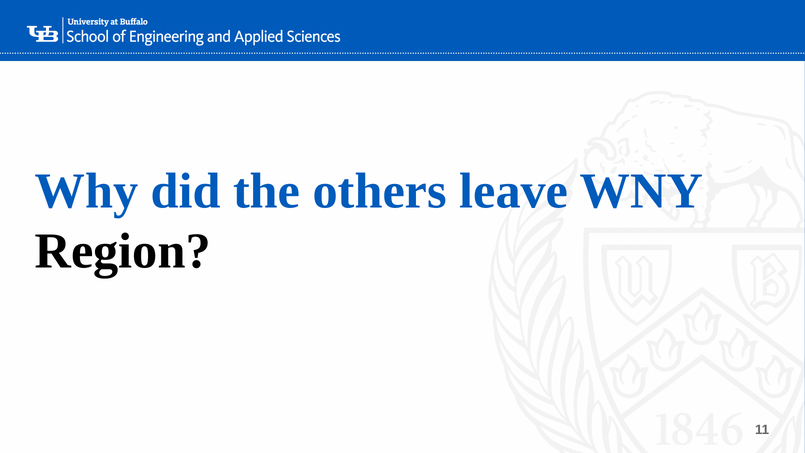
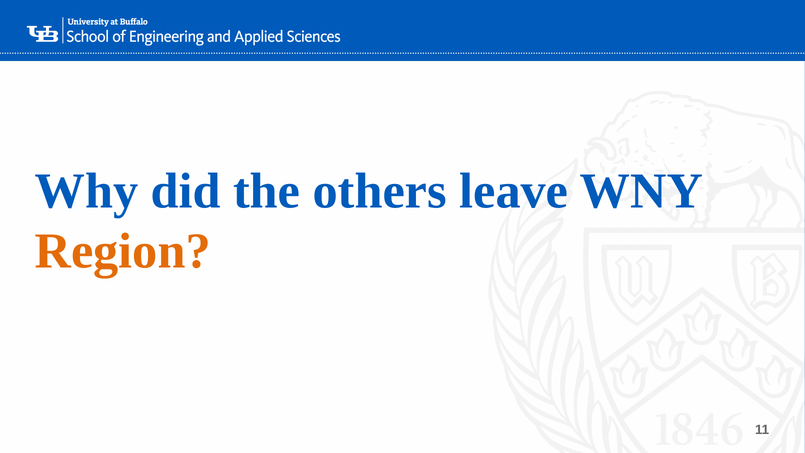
Region colour: black -> orange
